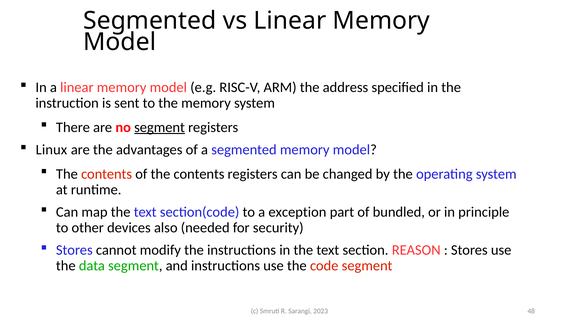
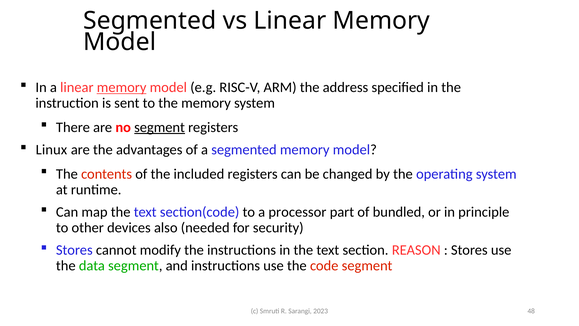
memory at (122, 87) underline: none -> present
of the contents: contents -> included
exception: exception -> processor
